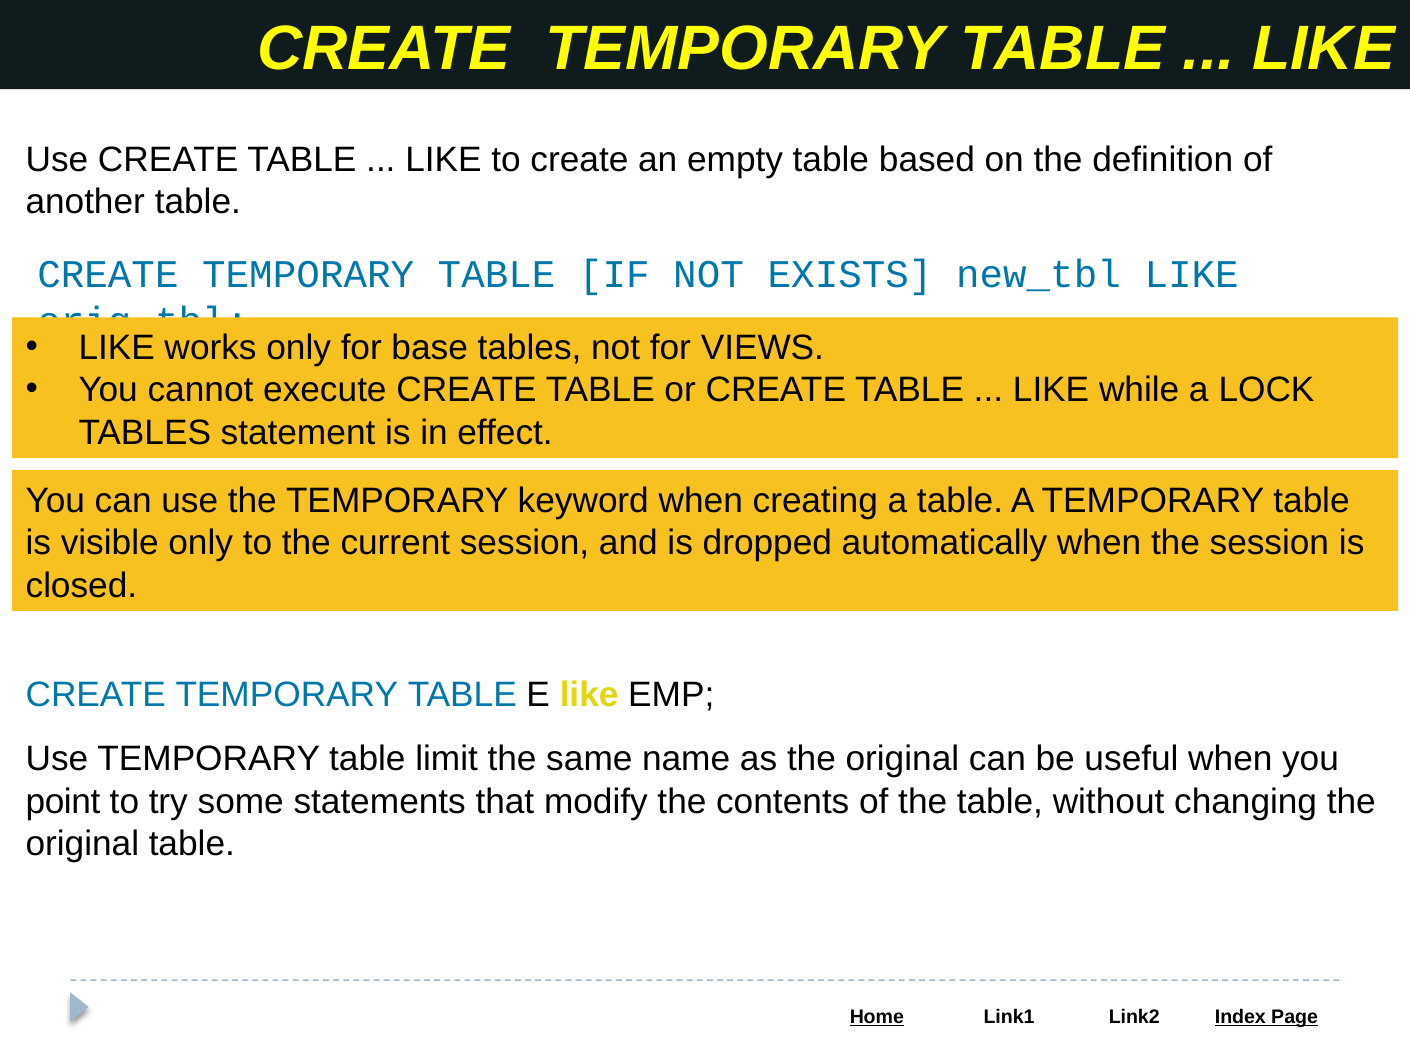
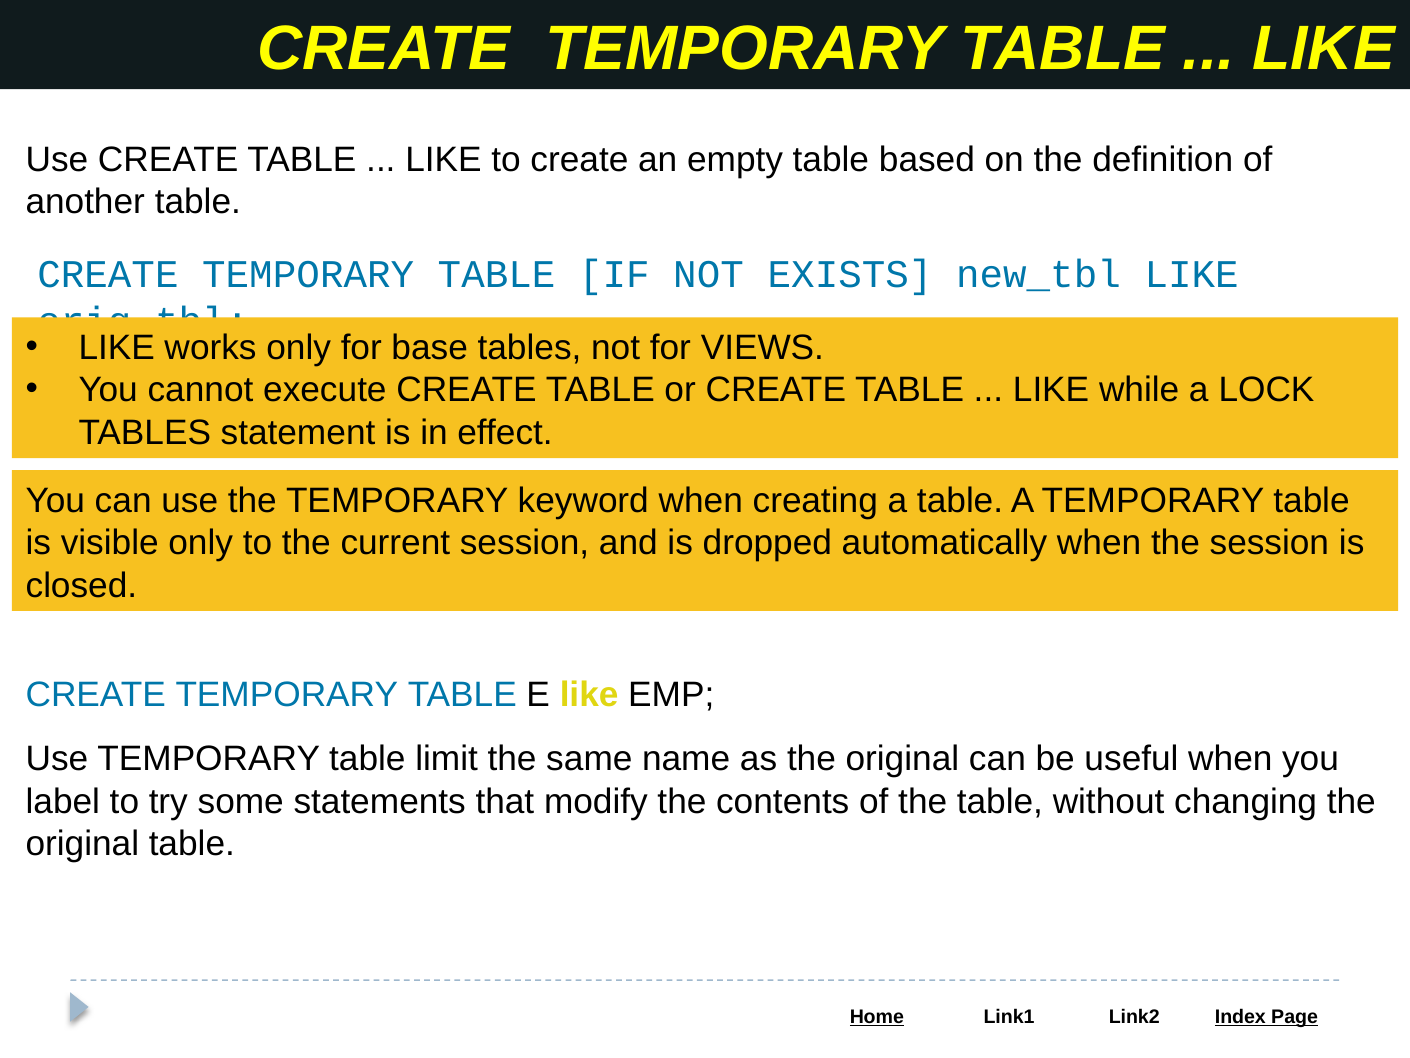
point: point -> label
